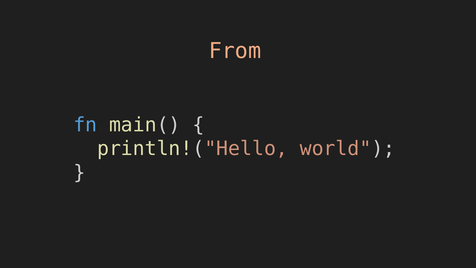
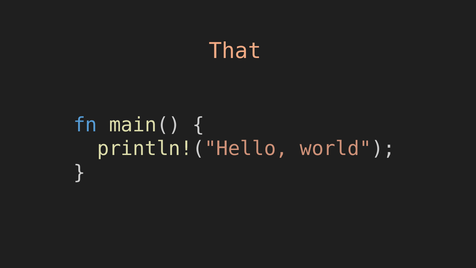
From: From -> That
